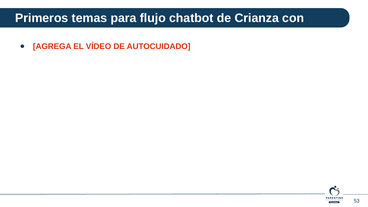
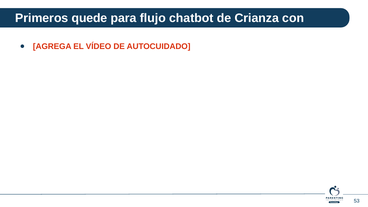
temas: temas -> quede
